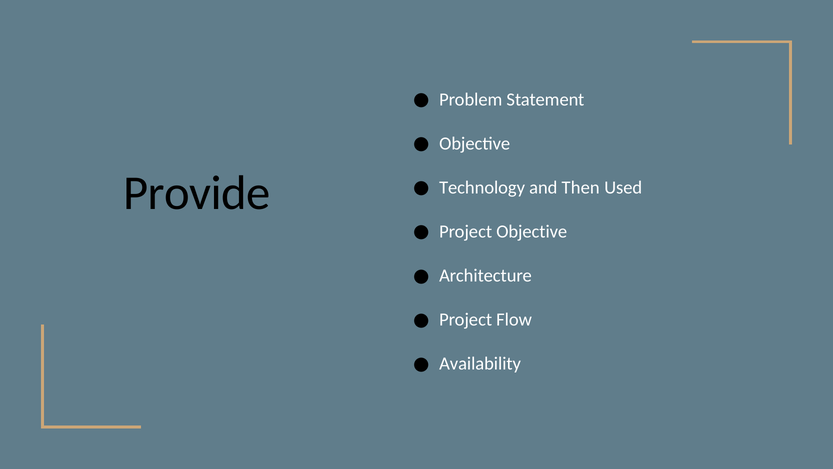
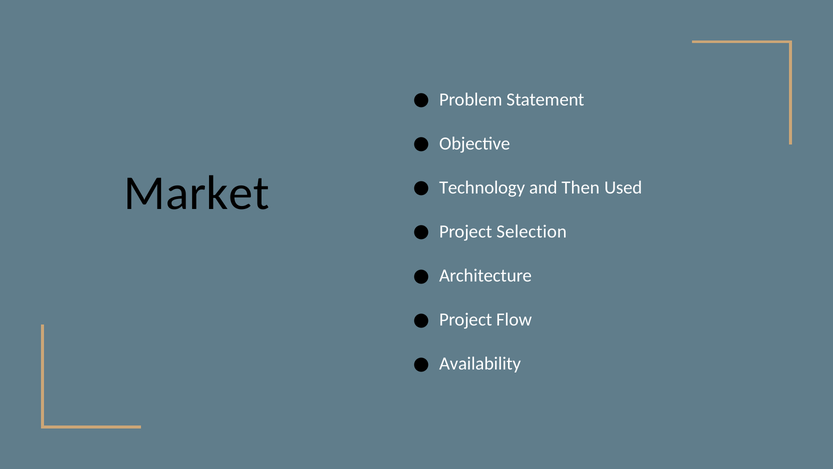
Provide: Provide -> Market
Project Objective: Objective -> Selection
